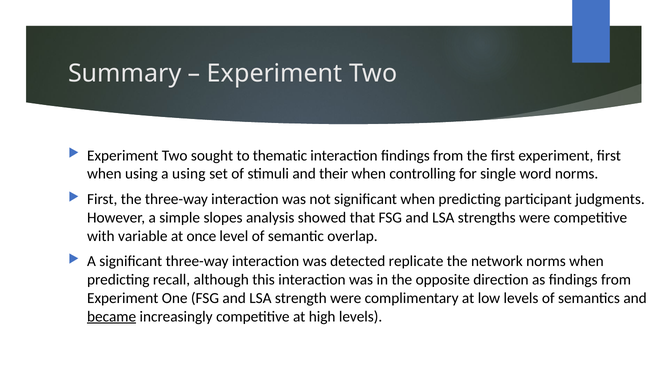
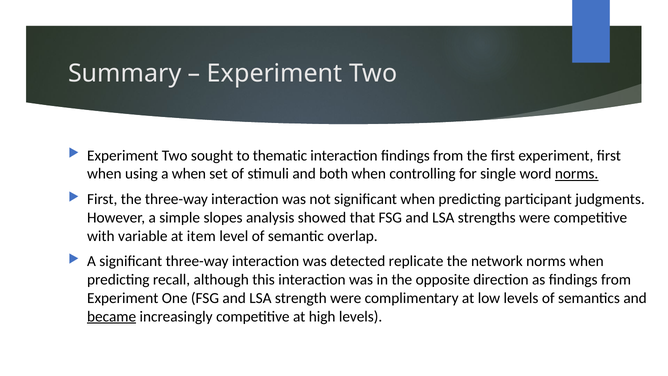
a using: using -> when
their: their -> both
norms at (577, 174) underline: none -> present
once: once -> item
